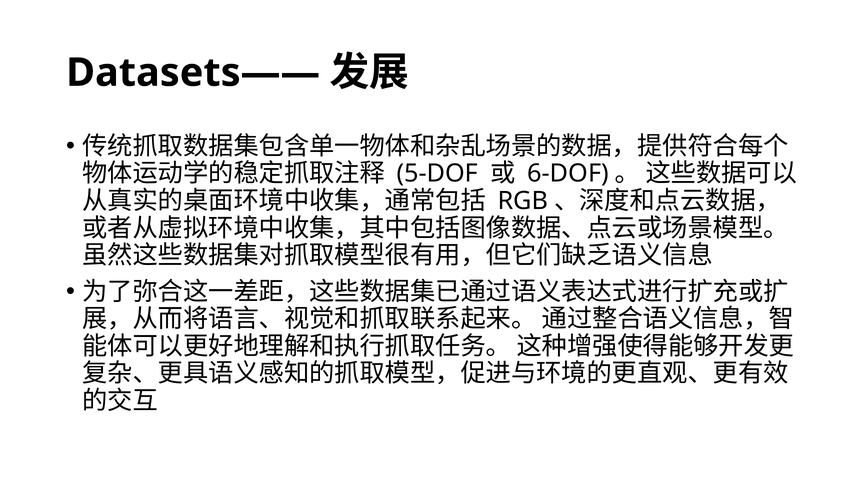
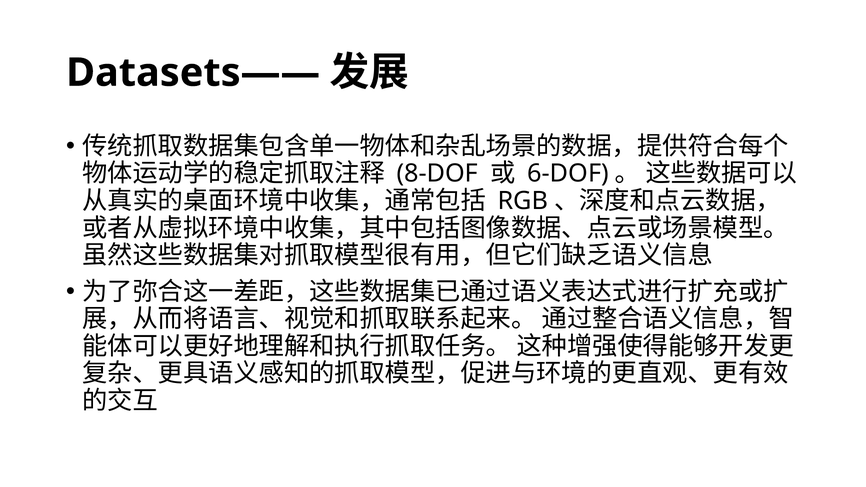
5-DOF: 5-DOF -> 8-DOF
